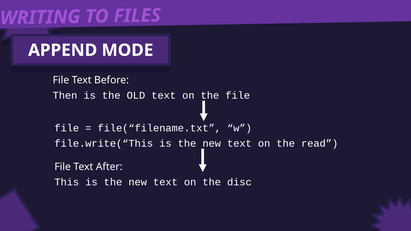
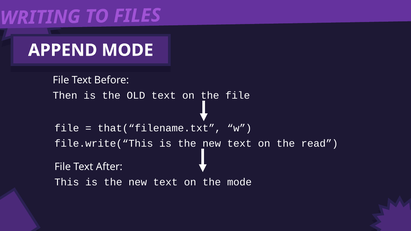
file(“filename.txt: file(“filename.txt -> that(“filename.txt
the disc: disc -> mode
